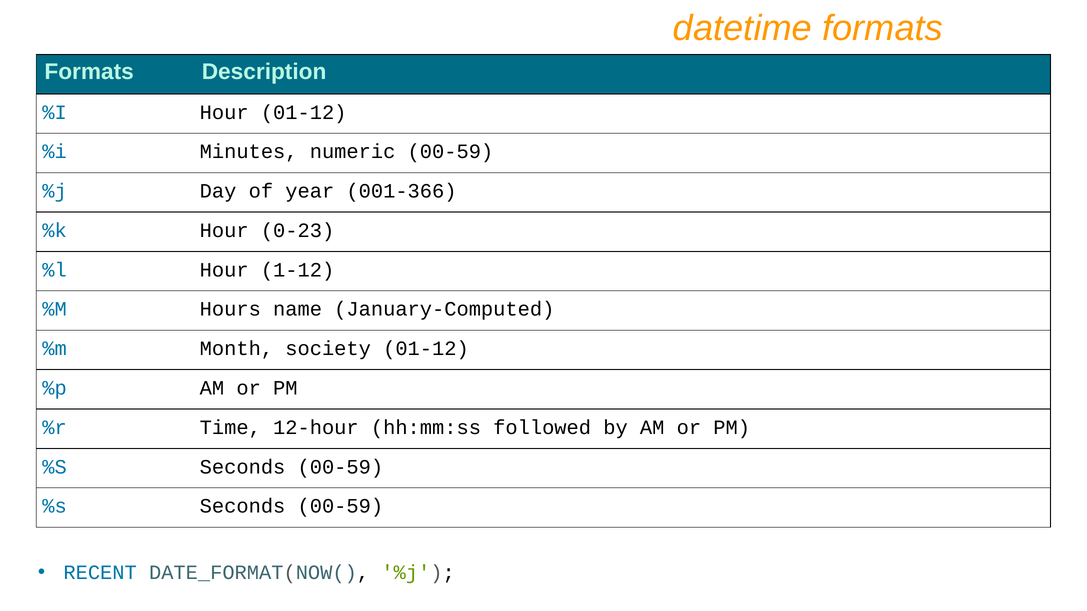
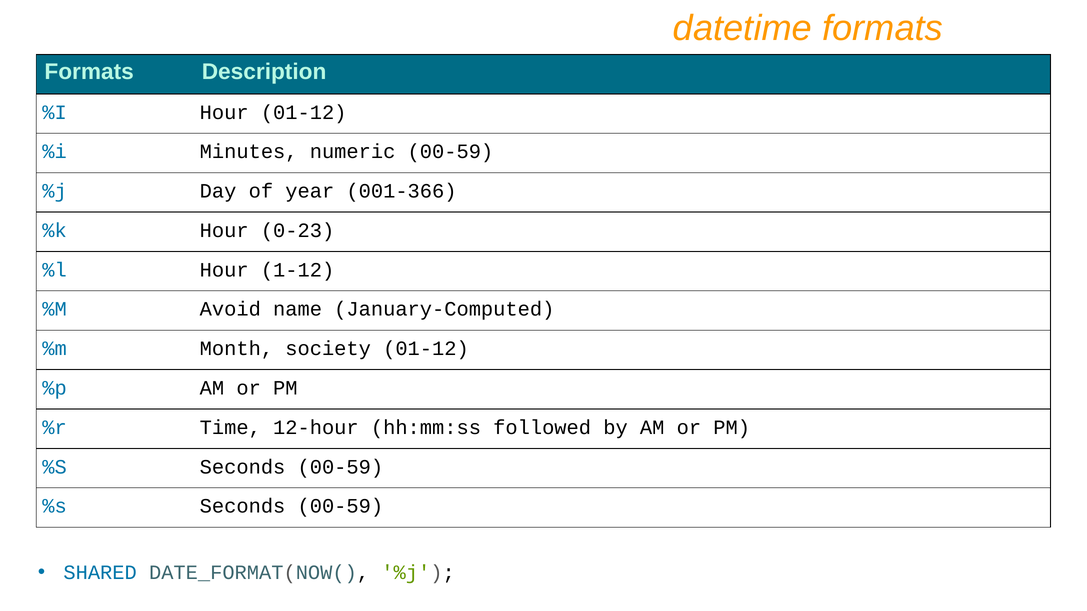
Hours: Hours -> Avoid
RECENT: RECENT -> SHARED
